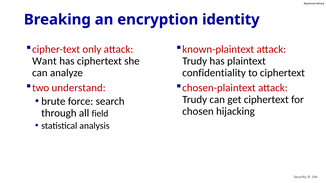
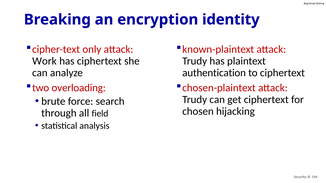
Want: Want -> Work
confidentiality: confidentiality -> authentication
understand: understand -> overloading
